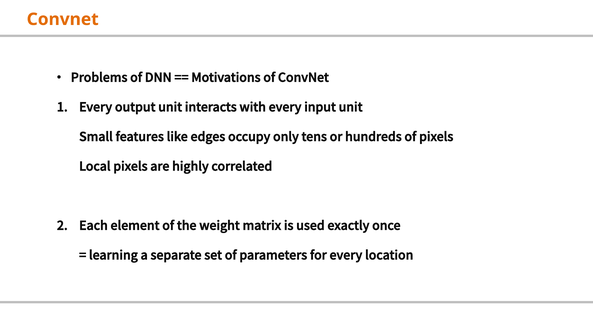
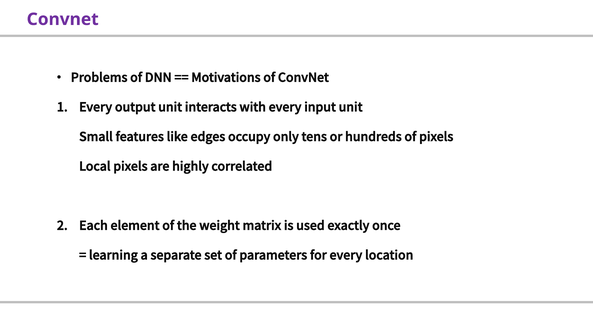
Convnet at (63, 19) colour: orange -> purple
